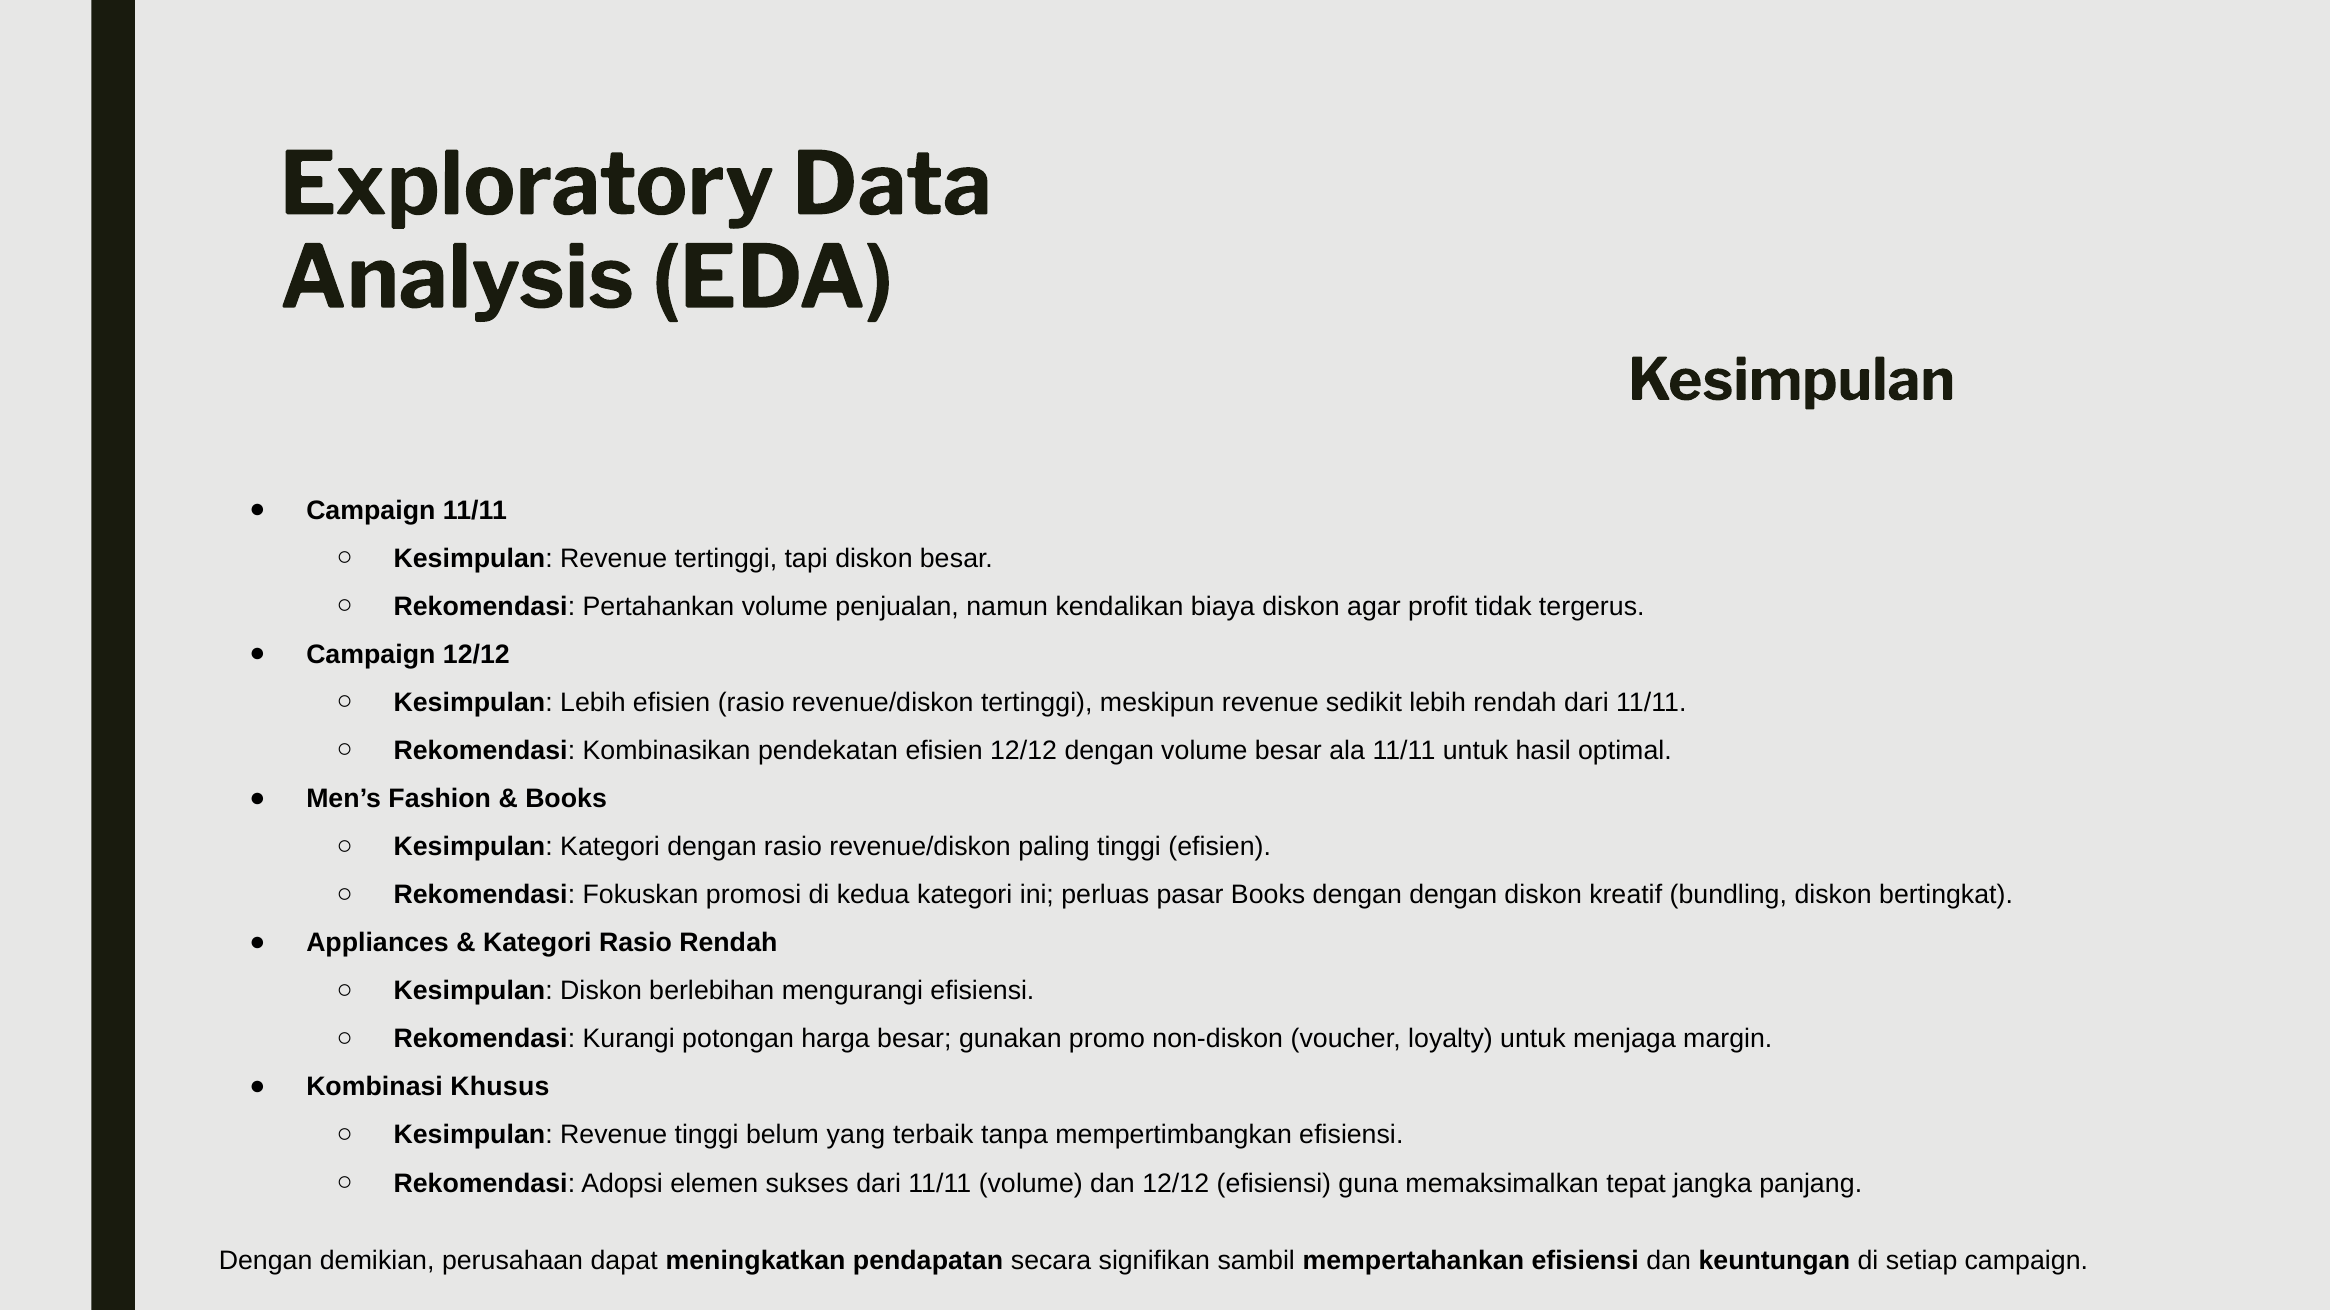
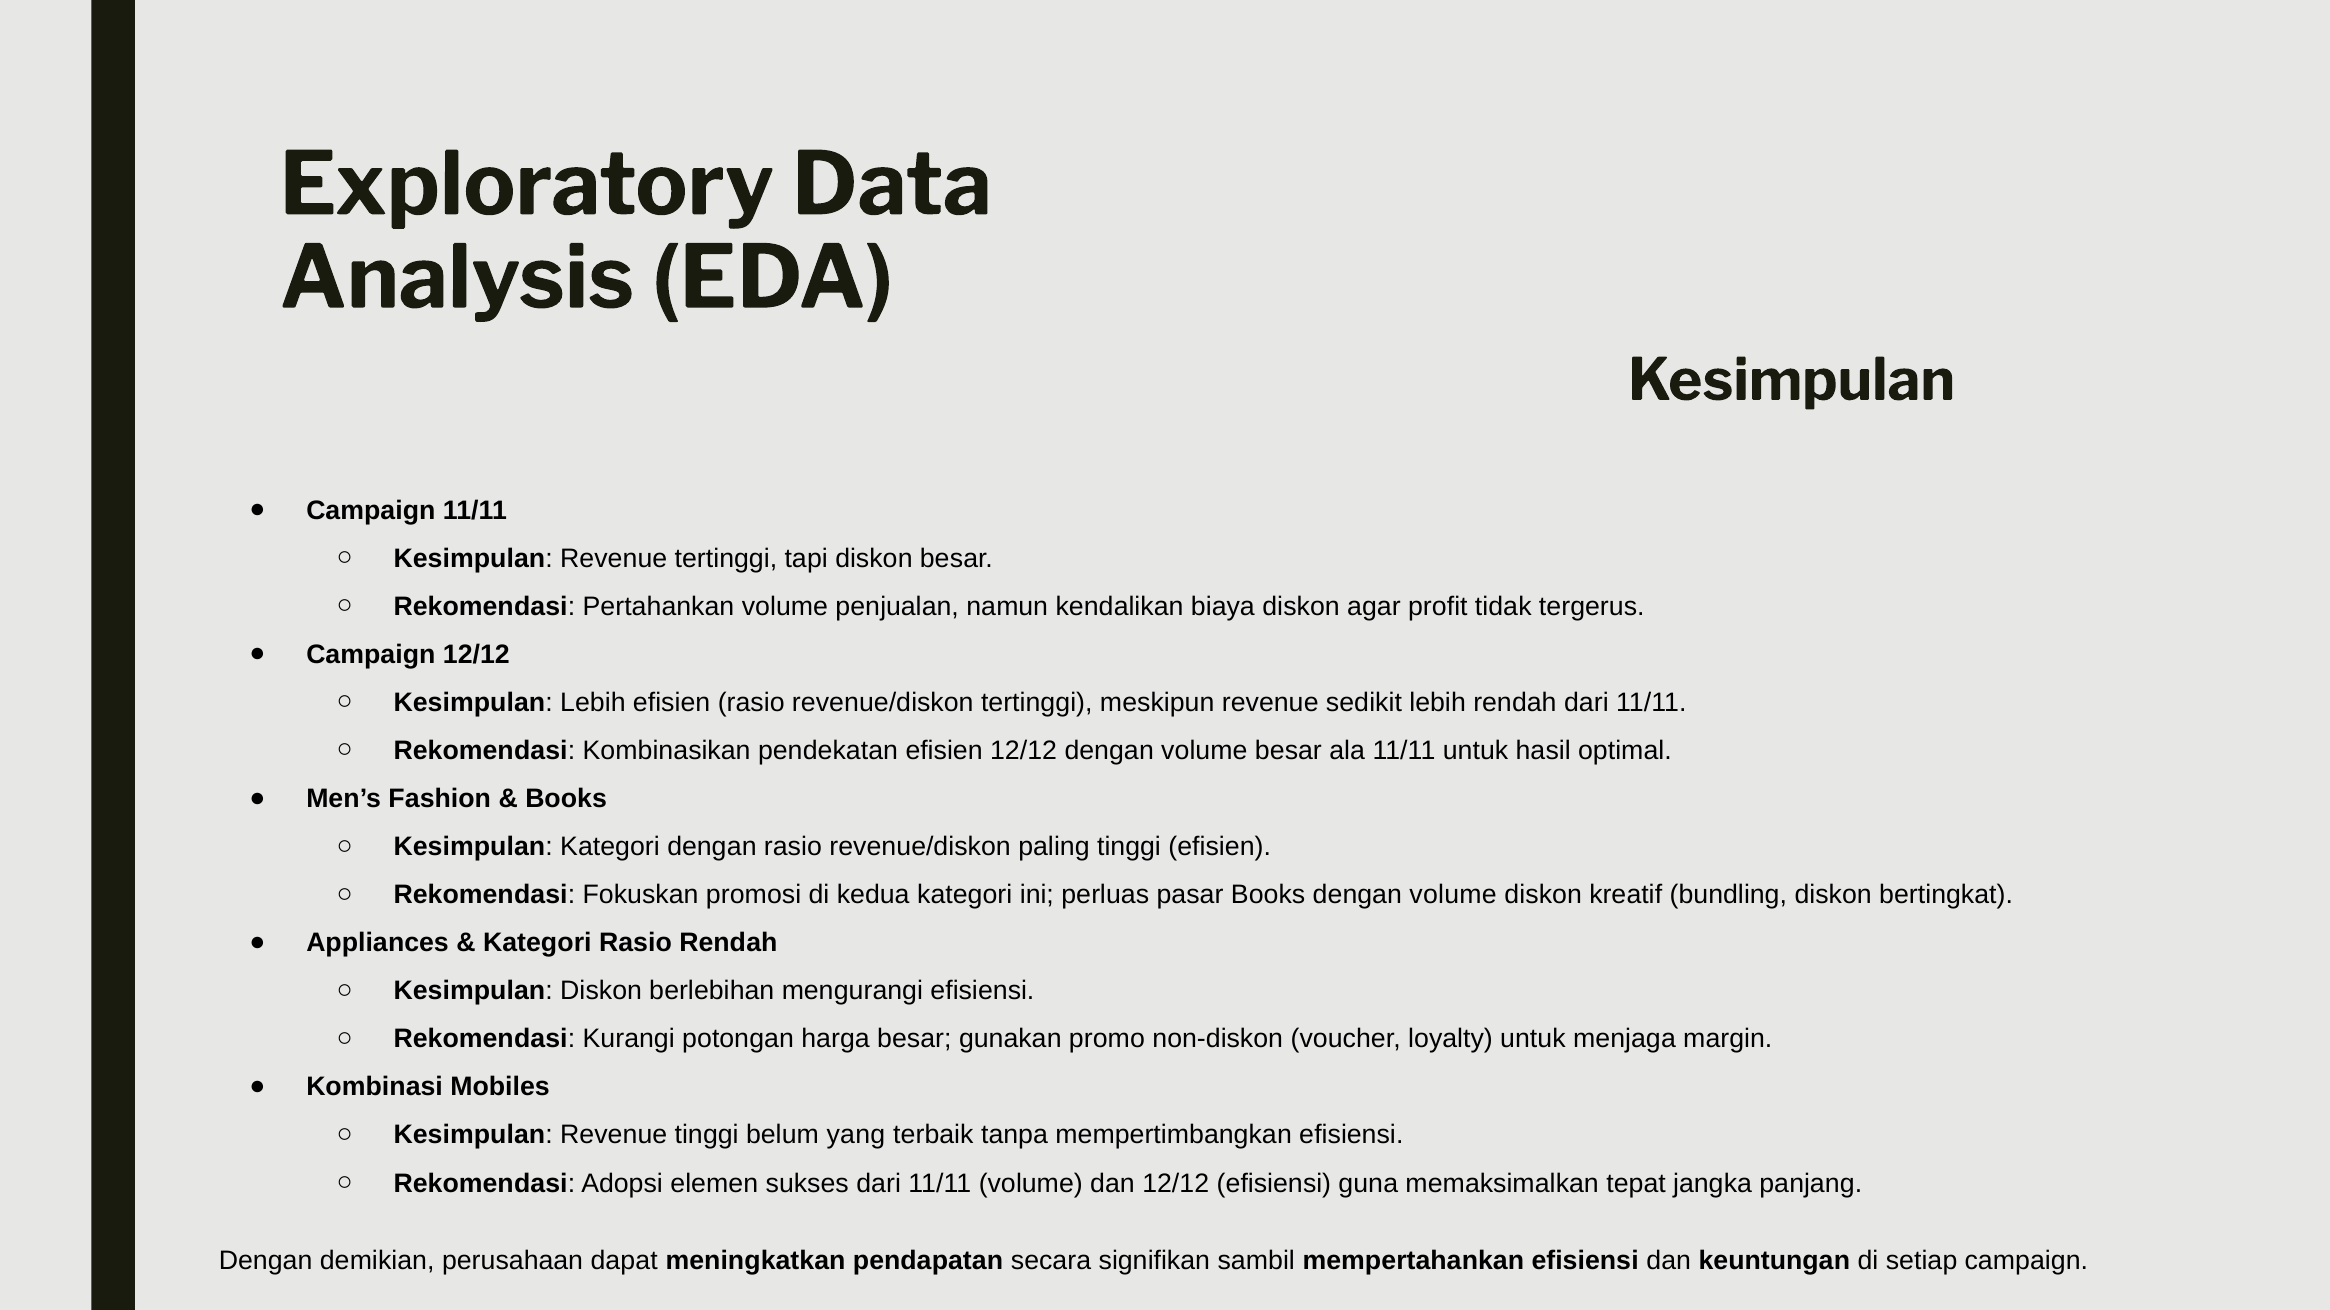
Books dengan dengan: dengan -> volume
Khusus: Khusus -> Mobiles
